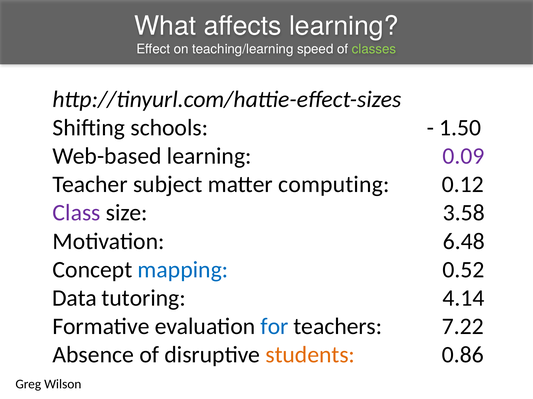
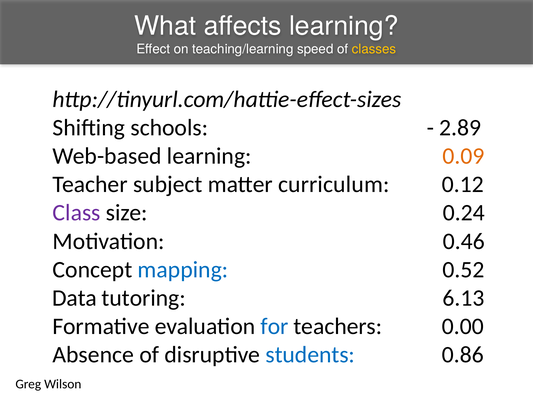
classes colour: light green -> yellow
1.50: 1.50 -> 2.89
0.09 colour: purple -> orange
computing: computing -> curriculum
3.58: 3.58 -> 0.24
6.48: 6.48 -> 0.46
4.14: 4.14 -> 6.13
7.22: 7.22 -> 0.00
students colour: orange -> blue
